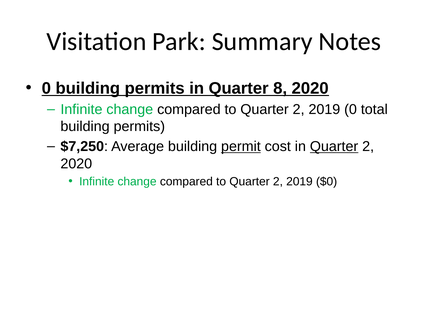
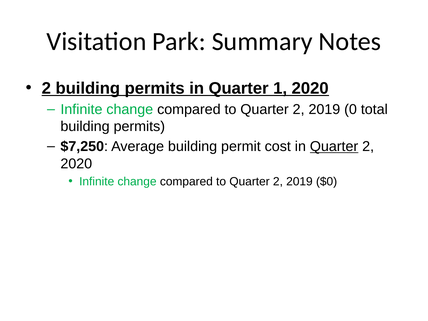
0 at (46, 88): 0 -> 2
8: 8 -> 1
permit underline: present -> none
